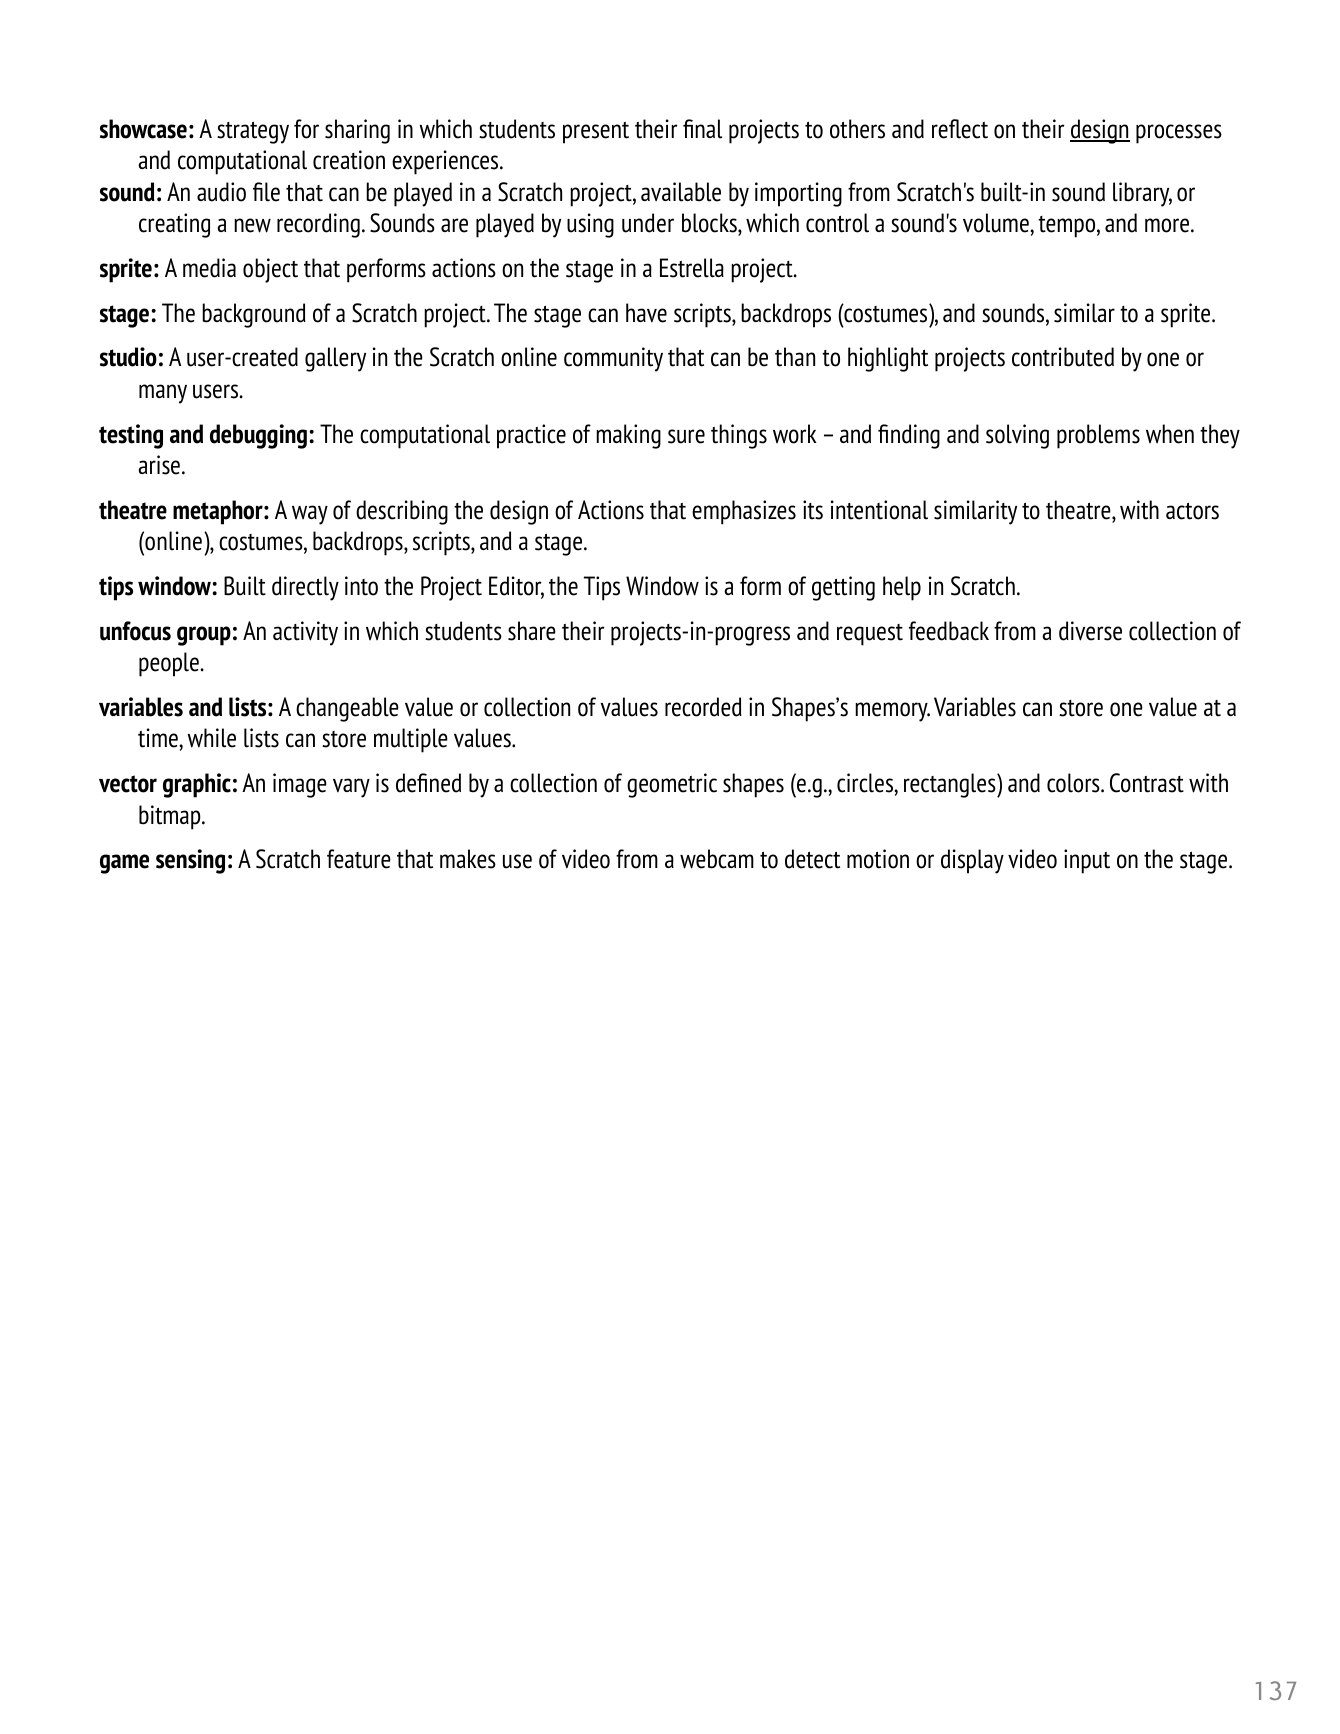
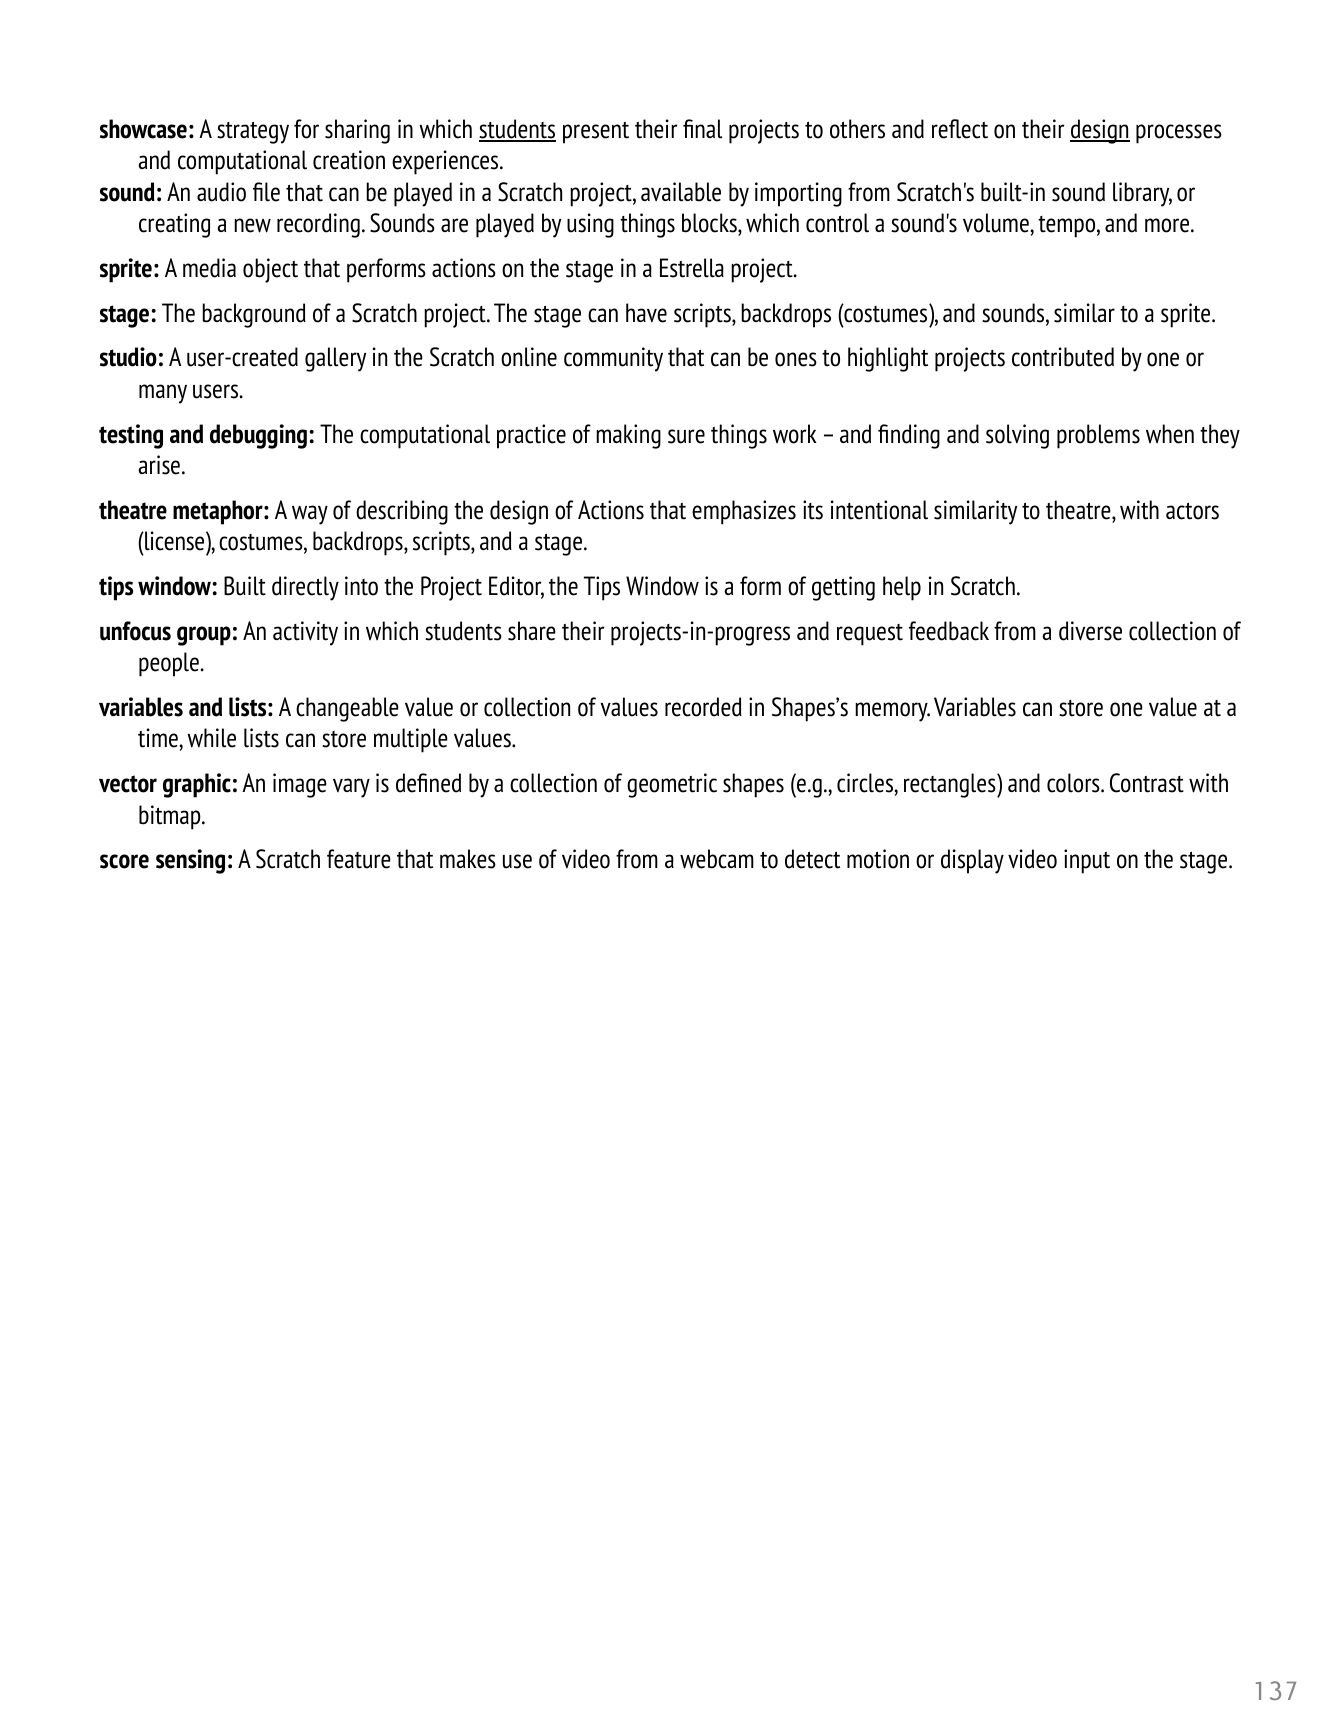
students at (517, 130) underline: none -> present
using under: under -> things
than: than -> ones
online at (176, 542): online -> license
game: game -> score
